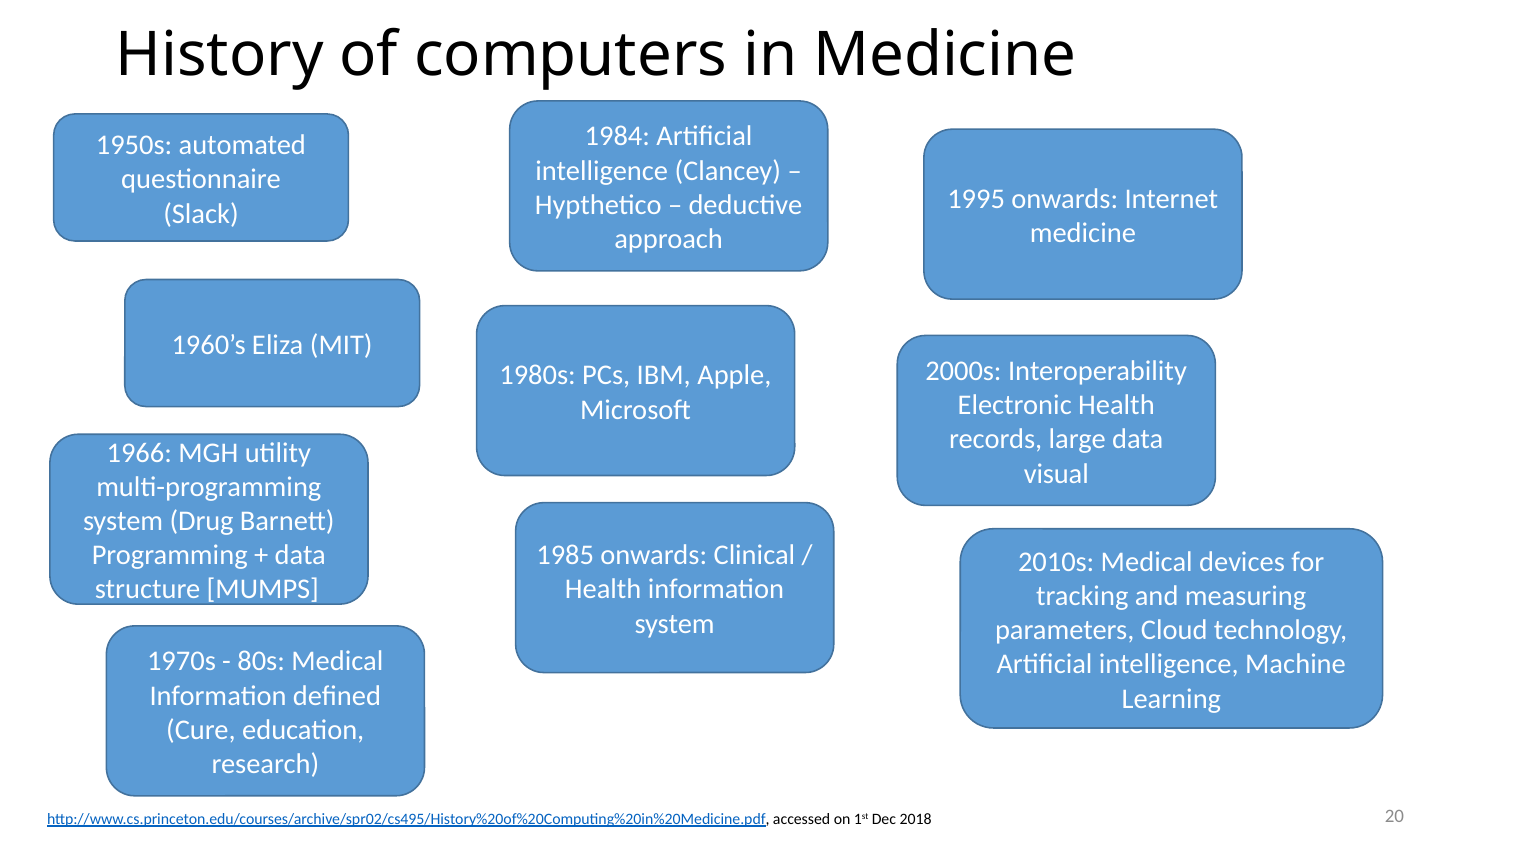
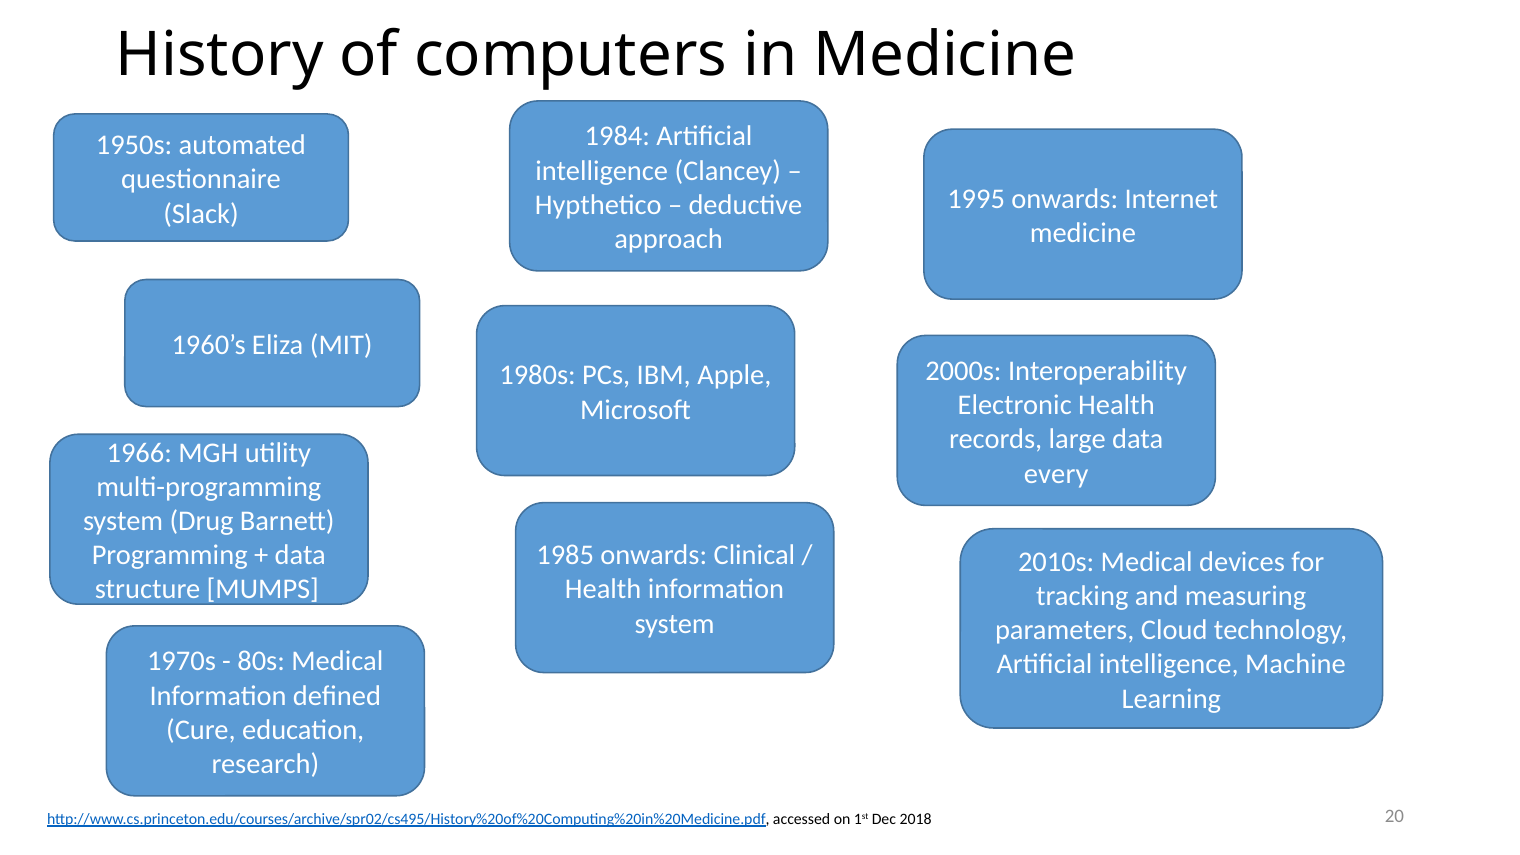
visual: visual -> every
